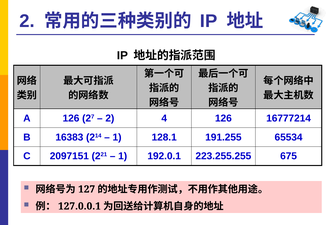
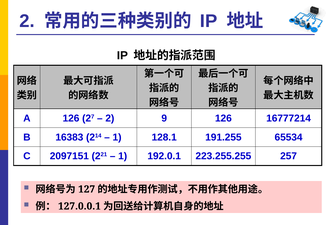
4: 4 -> 9
675: 675 -> 257
